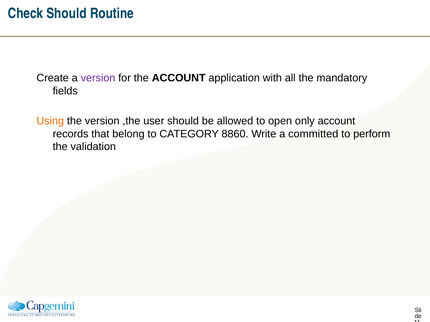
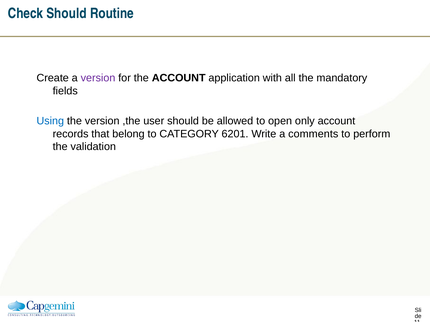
Using colour: orange -> blue
8860: 8860 -> 6201
committed: committed -> comments
